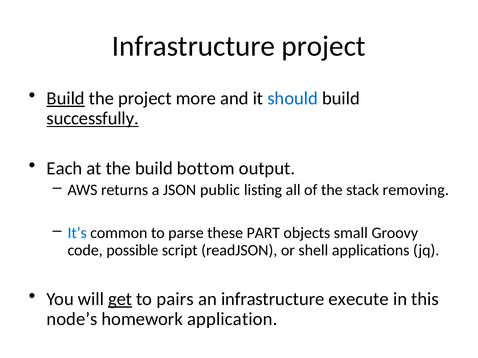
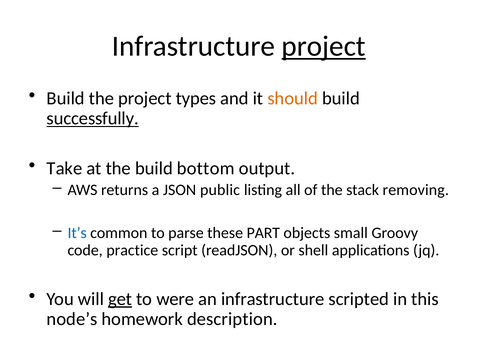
project at (324, 46) underline: none -> present
Build at (66, 98) underline: present -> none
more: more -> types
should colour: blue -> orange
Each: Each -> Take
possible: possible -> practice
pairs: pairs -> were
execute: execute -> scripted
application: application -> description
